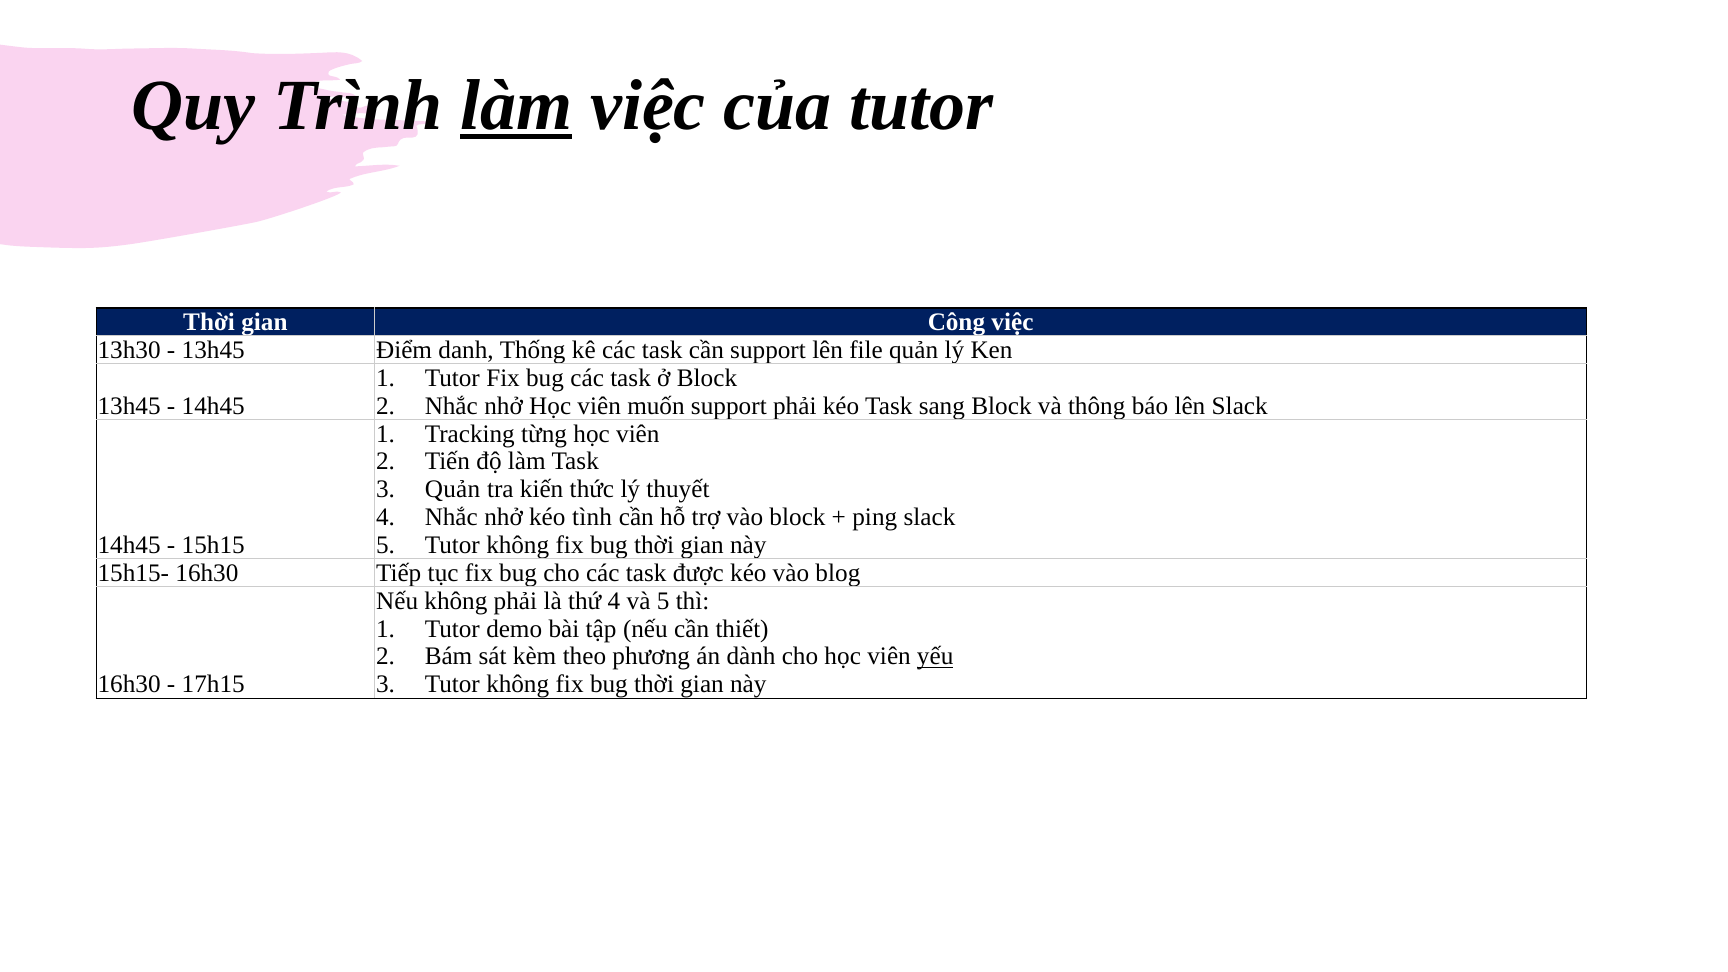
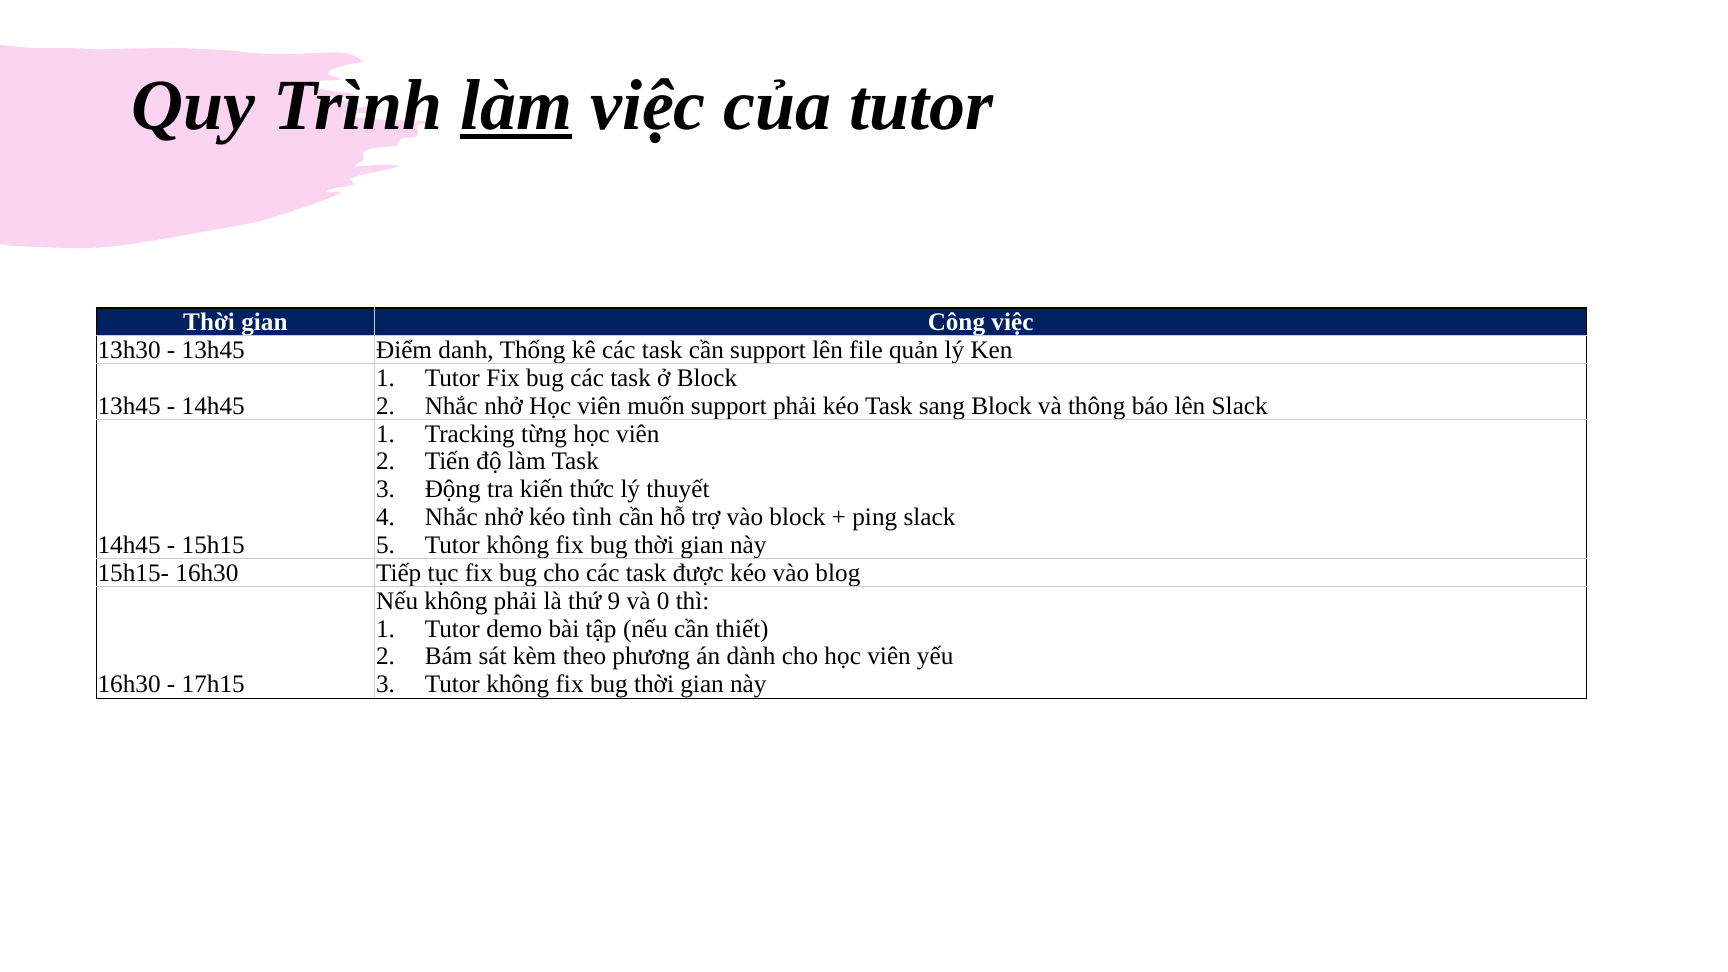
Quản at (453, 489): Quản -> Động
thứ 4: 4 -> 9
và 5: 5 -> 0
yếu underline: present -> none
